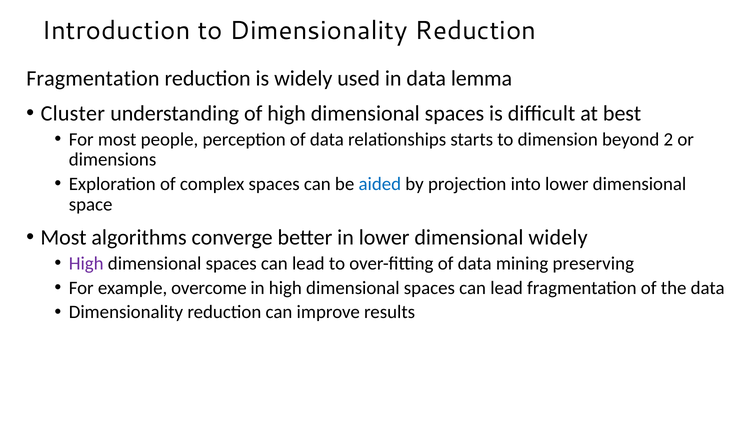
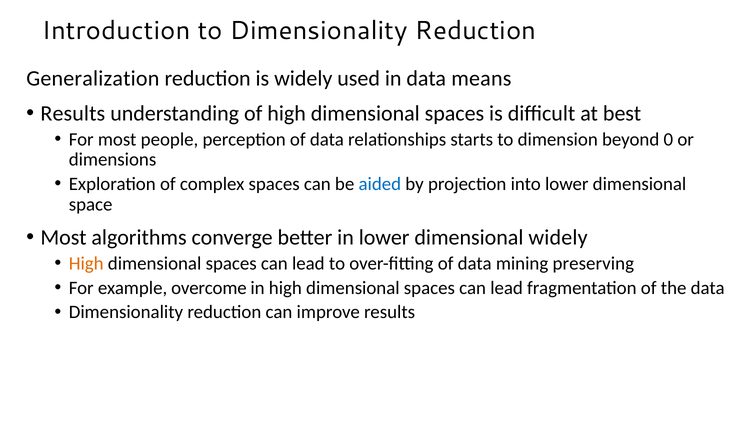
Fragmentation at (93, 78): Fragmentation -> Generalization
lemma: lemma -> means
Cluster at (73, 113): Cluster -> Results
2: 2 -> 0
High at (86, 263) colour: purple -> orange
